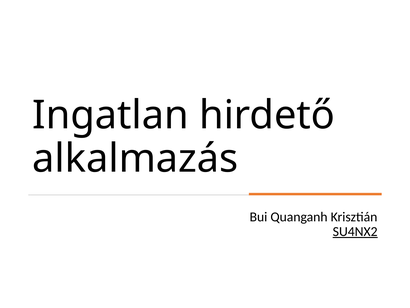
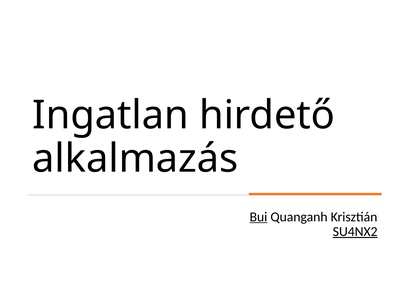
Bui underline: none -> present
